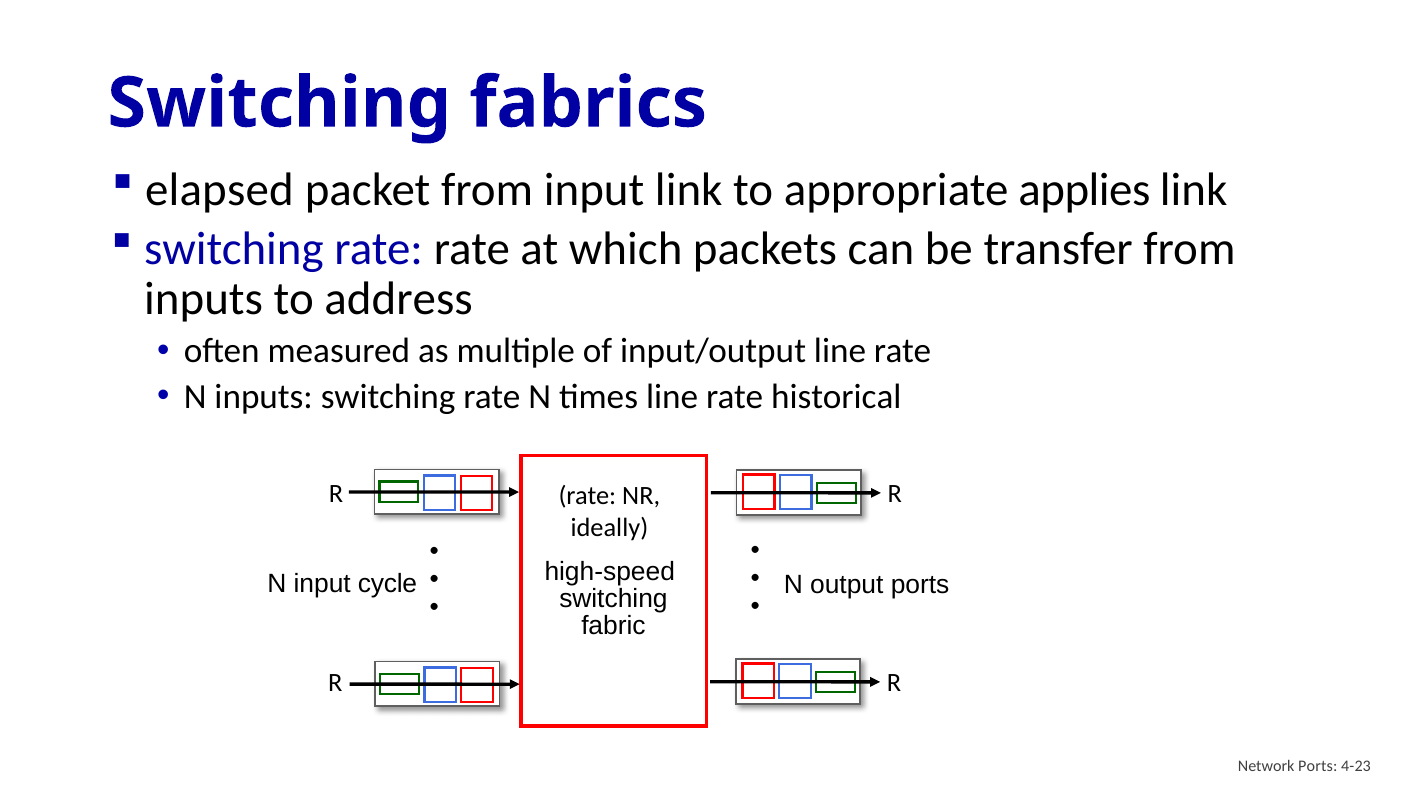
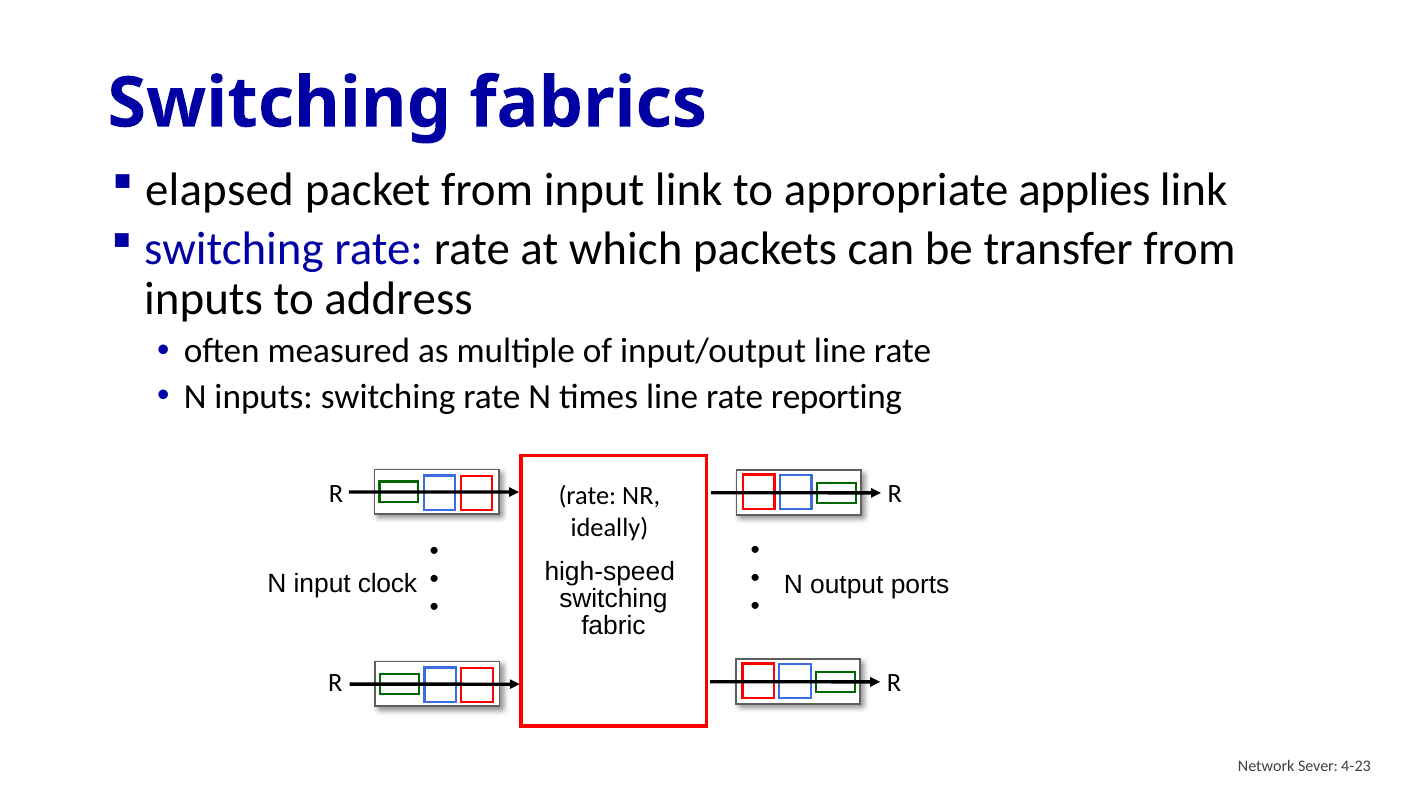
historical: historical -> reporting
cycle: cycle -> clock
Network Ports: Ports -> Sever
